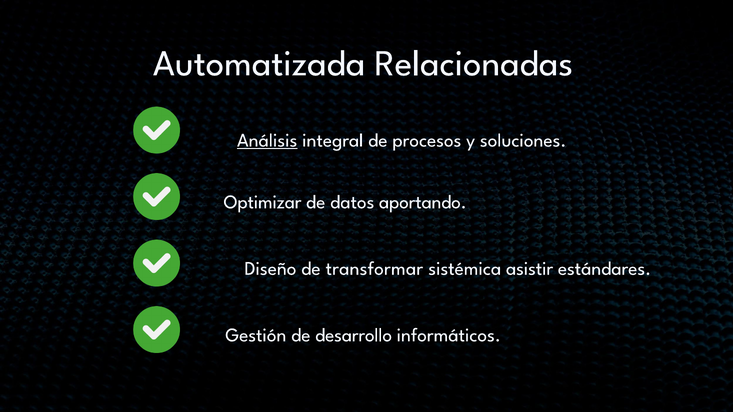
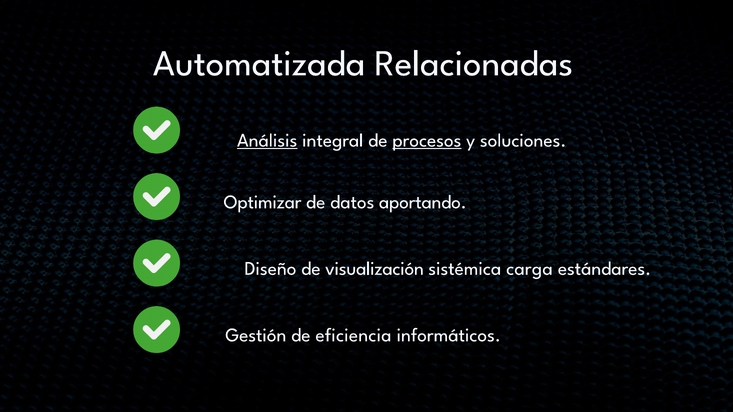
procesos underline: none -> present
transformar: transformar -> visualización
asistir: asistir -> carga
desarrollo: desarrollo -> eficiencia
